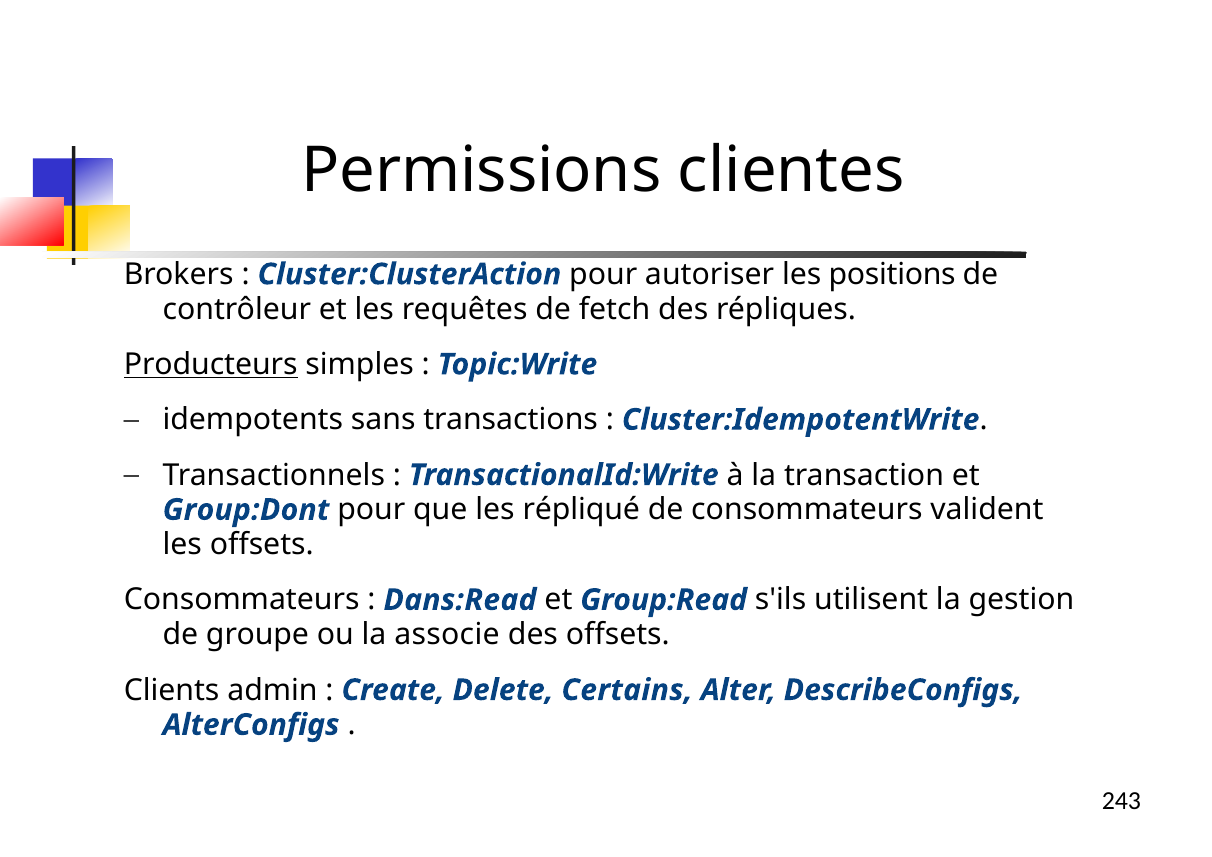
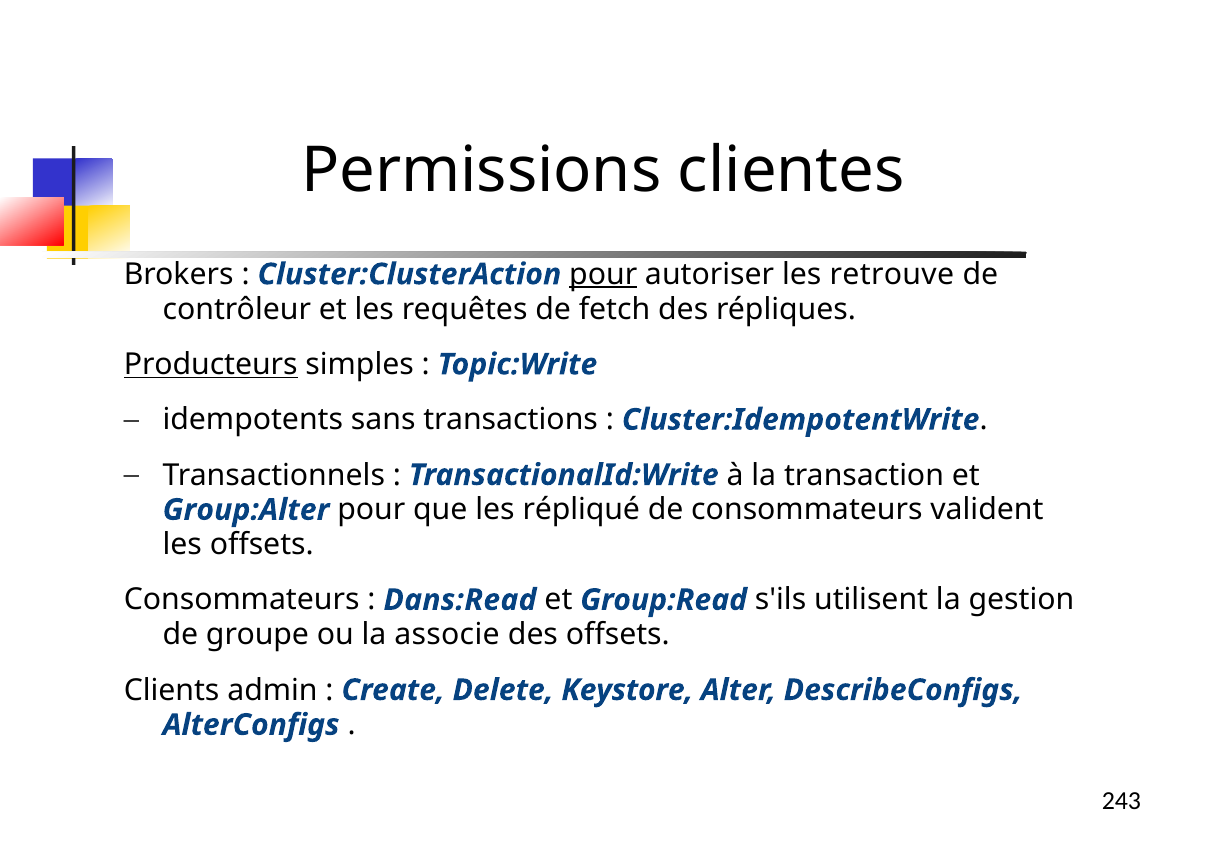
pour at (603, 274) underline: none -> present
positions: positions -> retrouve
Group:Dont: Group:Dont -> Group:Alter
Certains: Certains -> Keystore
